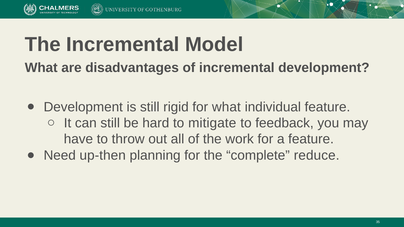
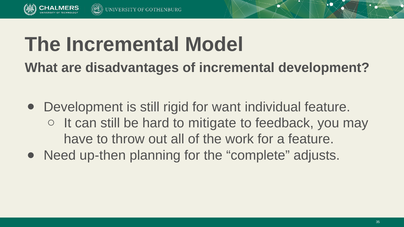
for what: what -> want
reduce: reduce -> adjusts
